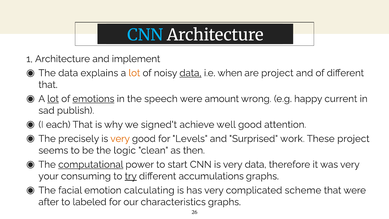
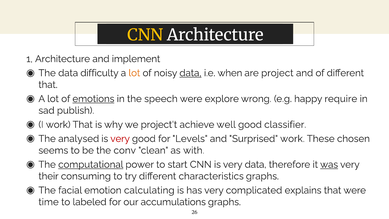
CNN at (145, 35) colour: light blue -> yellow
explains: explains -> difficulty
lot at (53, 99) underline: present -> none
amount: amount -> explore
current: current -> require
I each: each -> work
signed't: signed't -> project't
attention: attention -> classifier
precisely: precisely -> analysed
very at (120, 139) colour: orange -> red
These project: project -> chosen
logic: logic -> conv
then: then -> with
was underline: none -> present
your: your -> their
try underline: present -> none
accumulations: accumulations -> characteristics
scheme: scheme -> explains
after: after -> time
characteristics: characteristics -> accumulations
